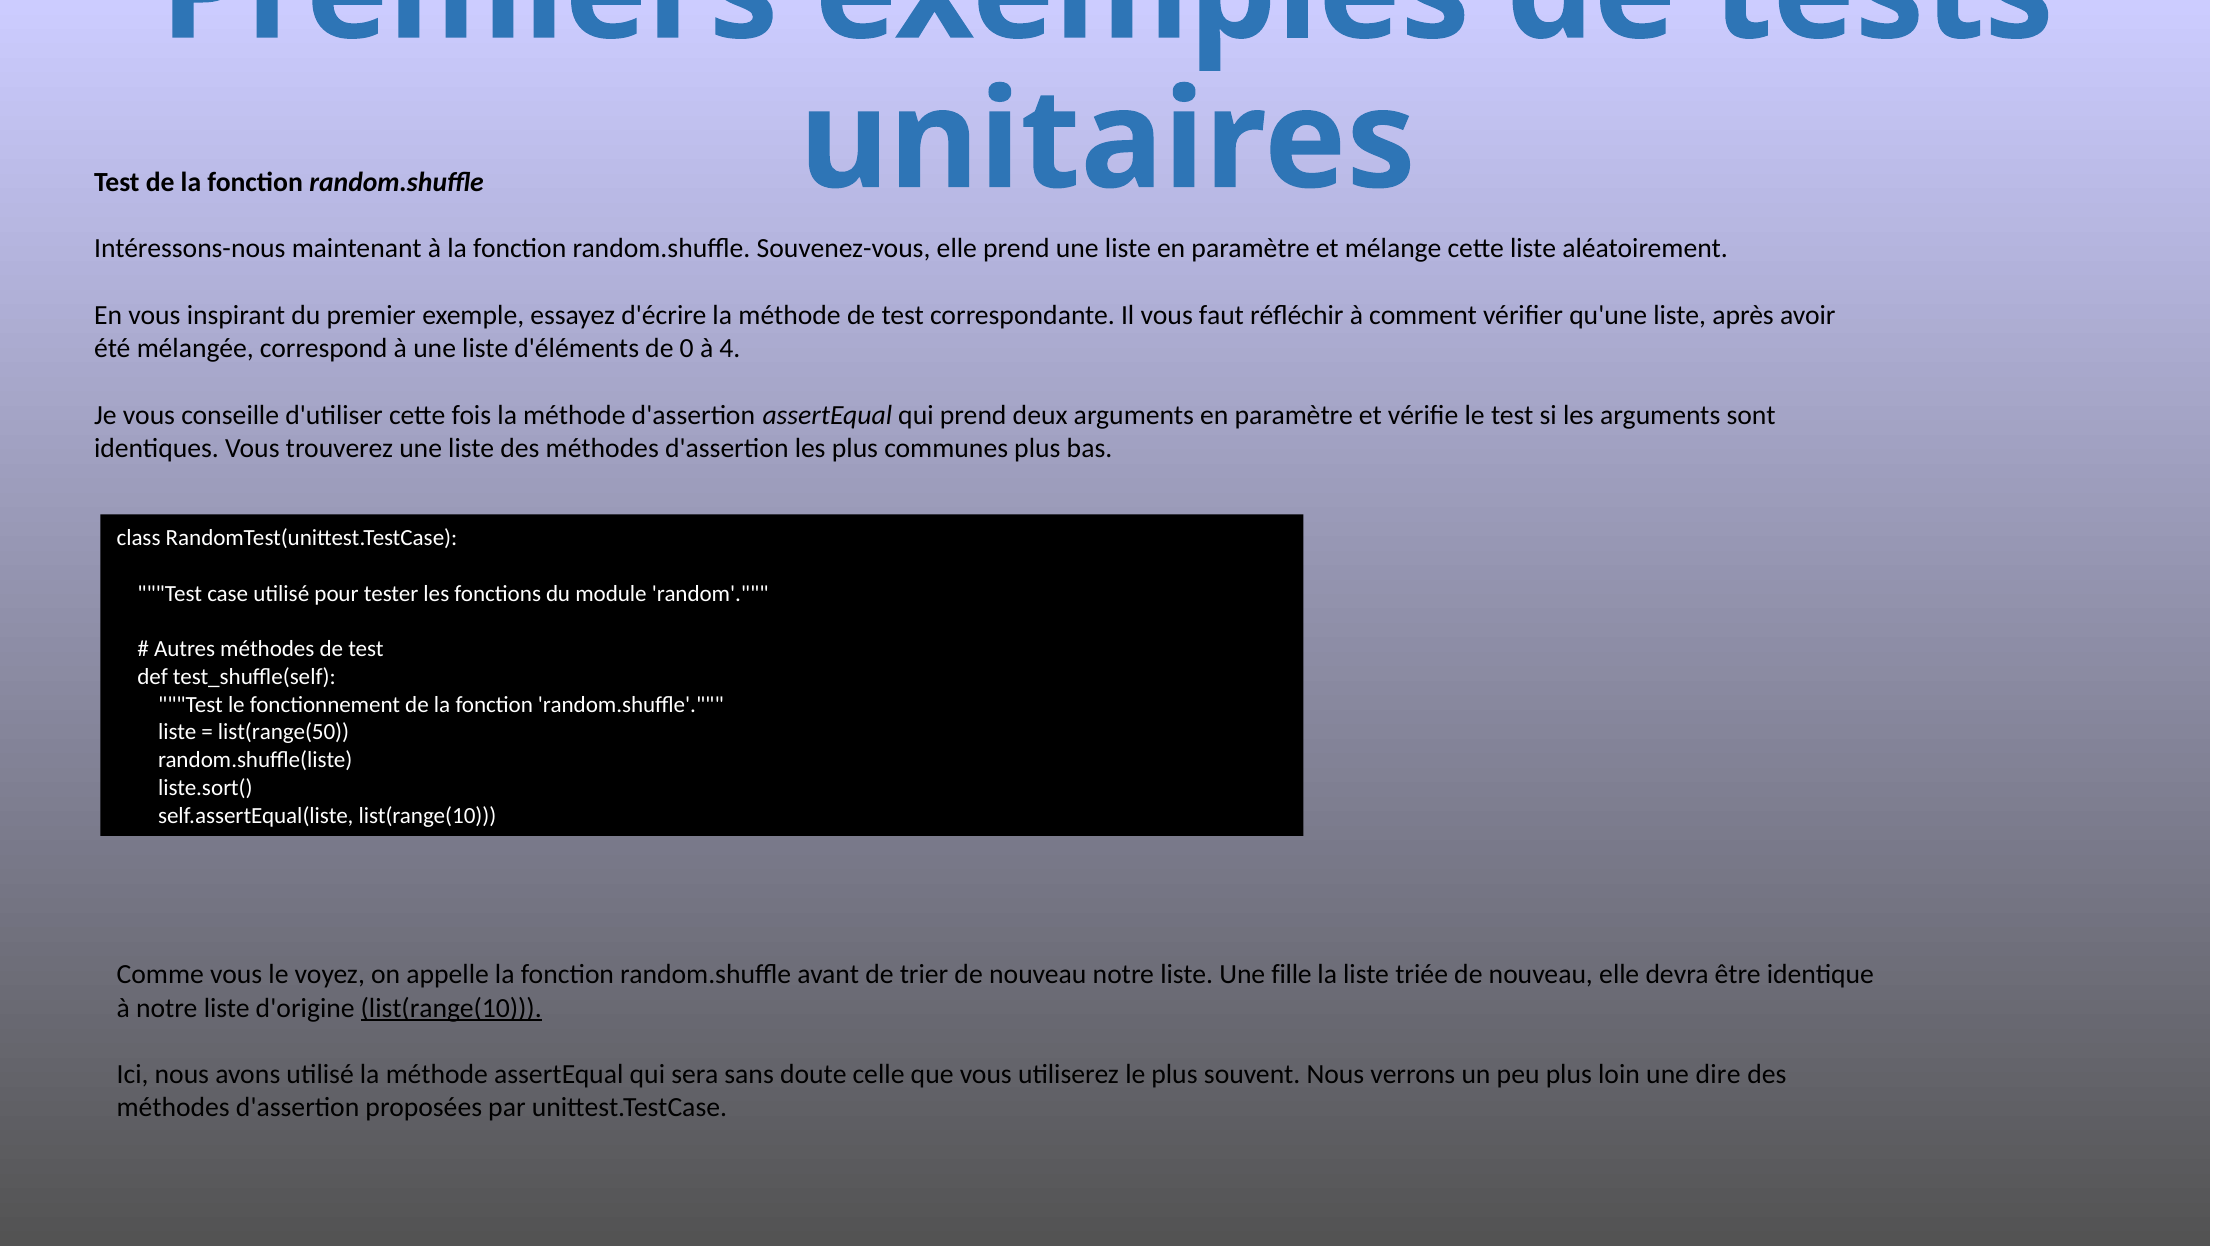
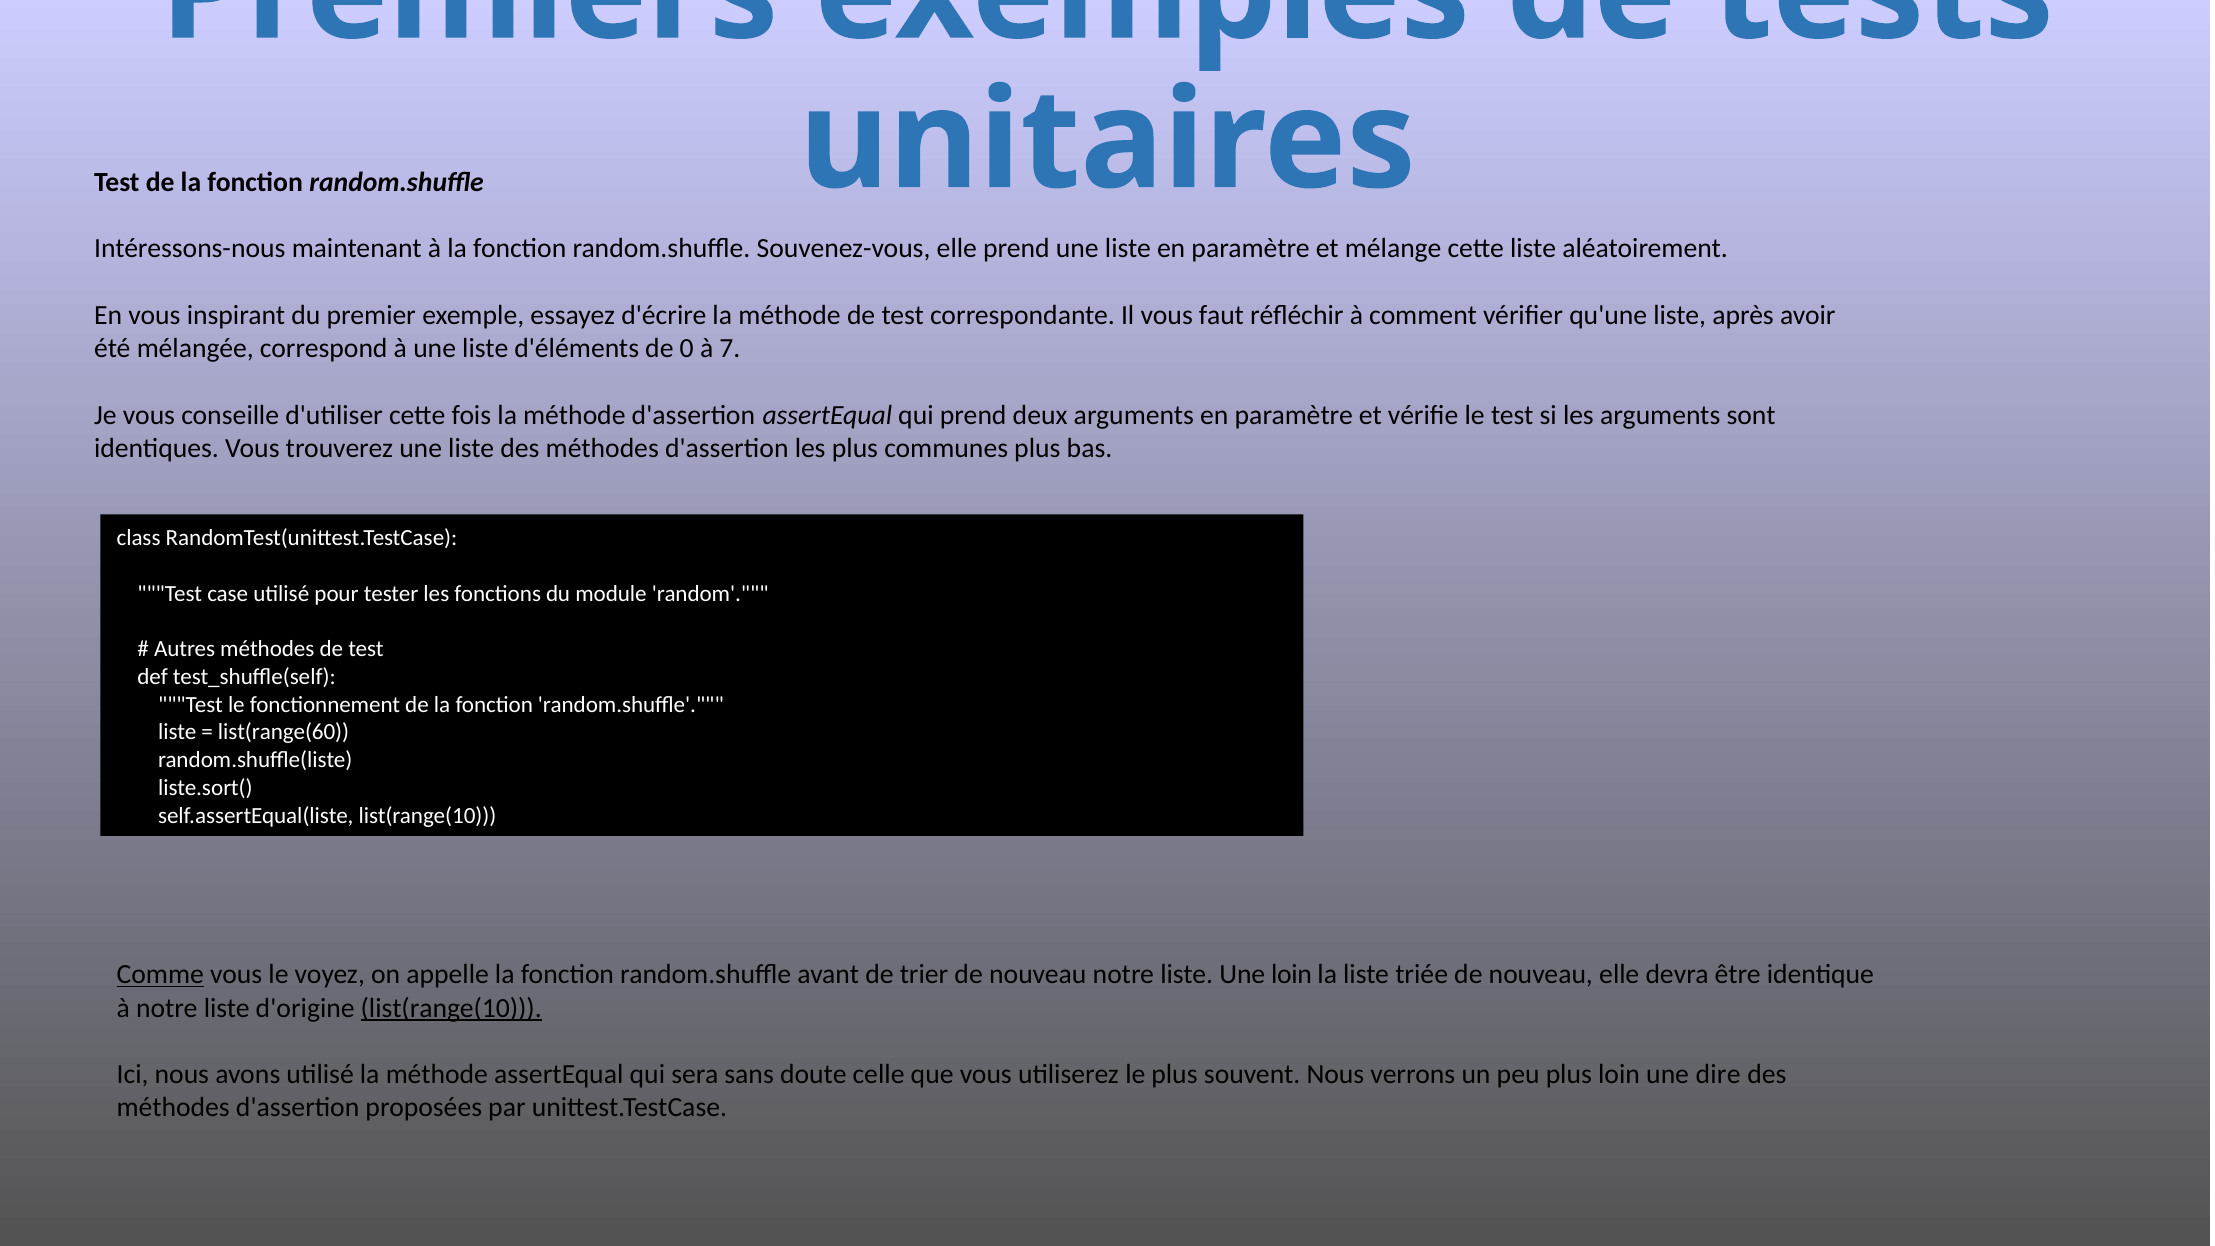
4: 4 -> 7
list(range(50: list(range(50 -> list(range(60
Comme underline: none -> present
Une fille: fille -> loin
